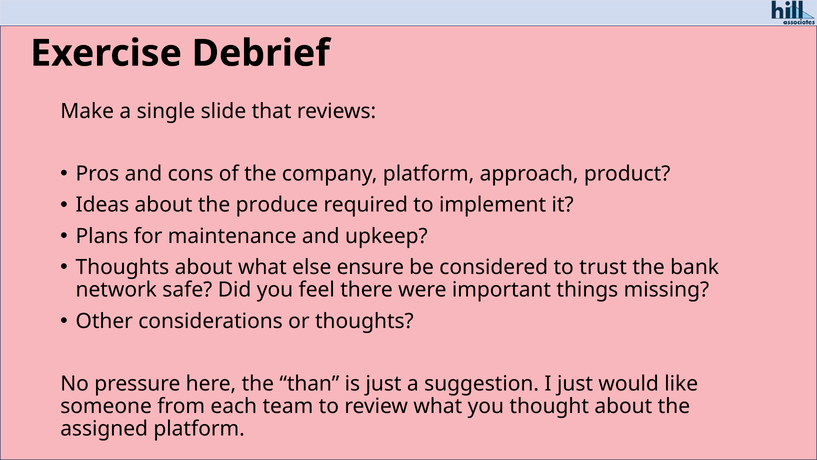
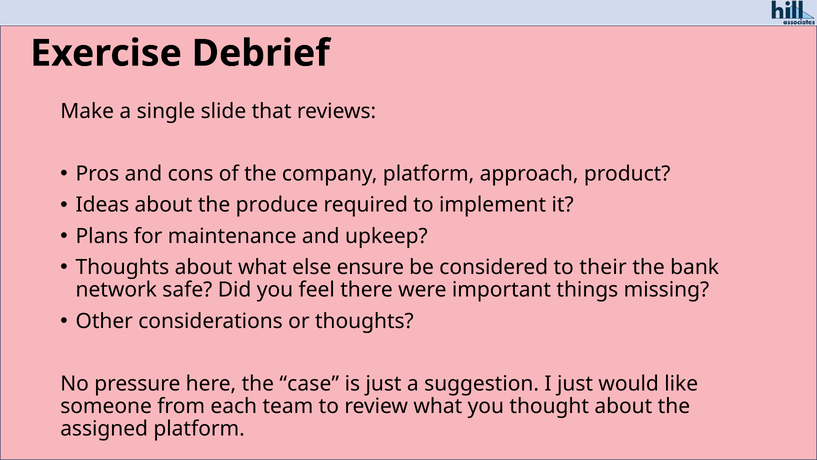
trust: trust -> their
than: than -> case
